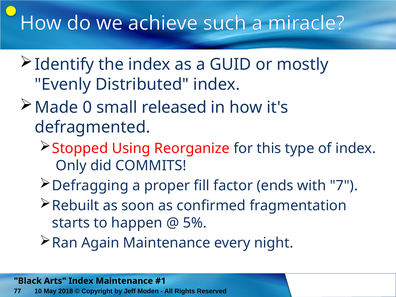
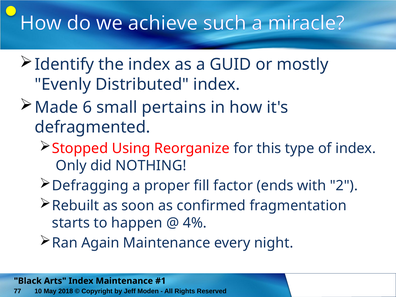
0: 0 -> 6
released: released -> pertains
COMMITS: COMMITS -> NOTHING
7: 7 -> 2
5%: 5% -> 4%
